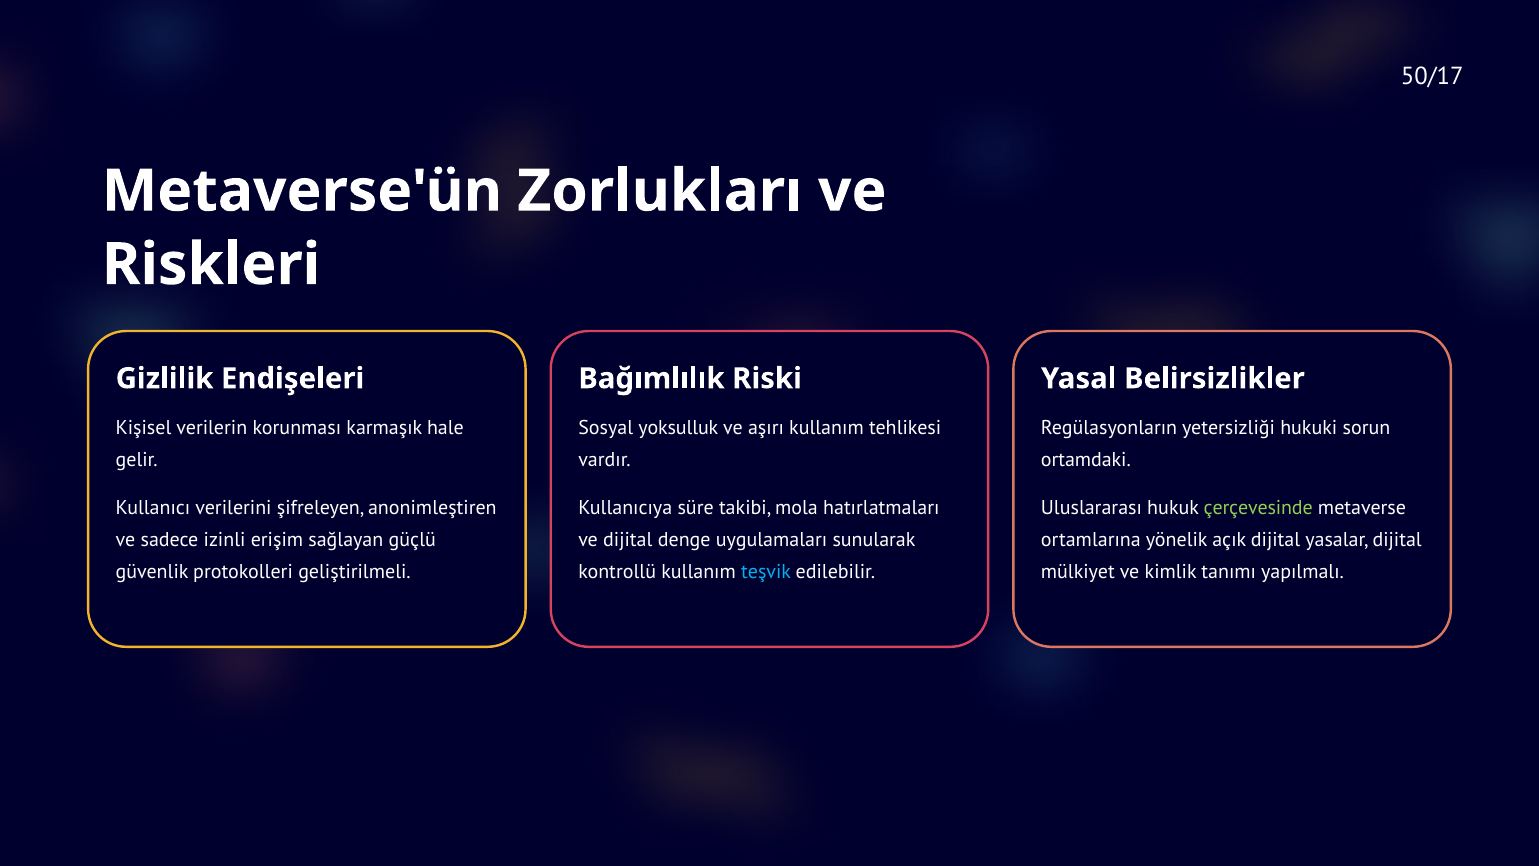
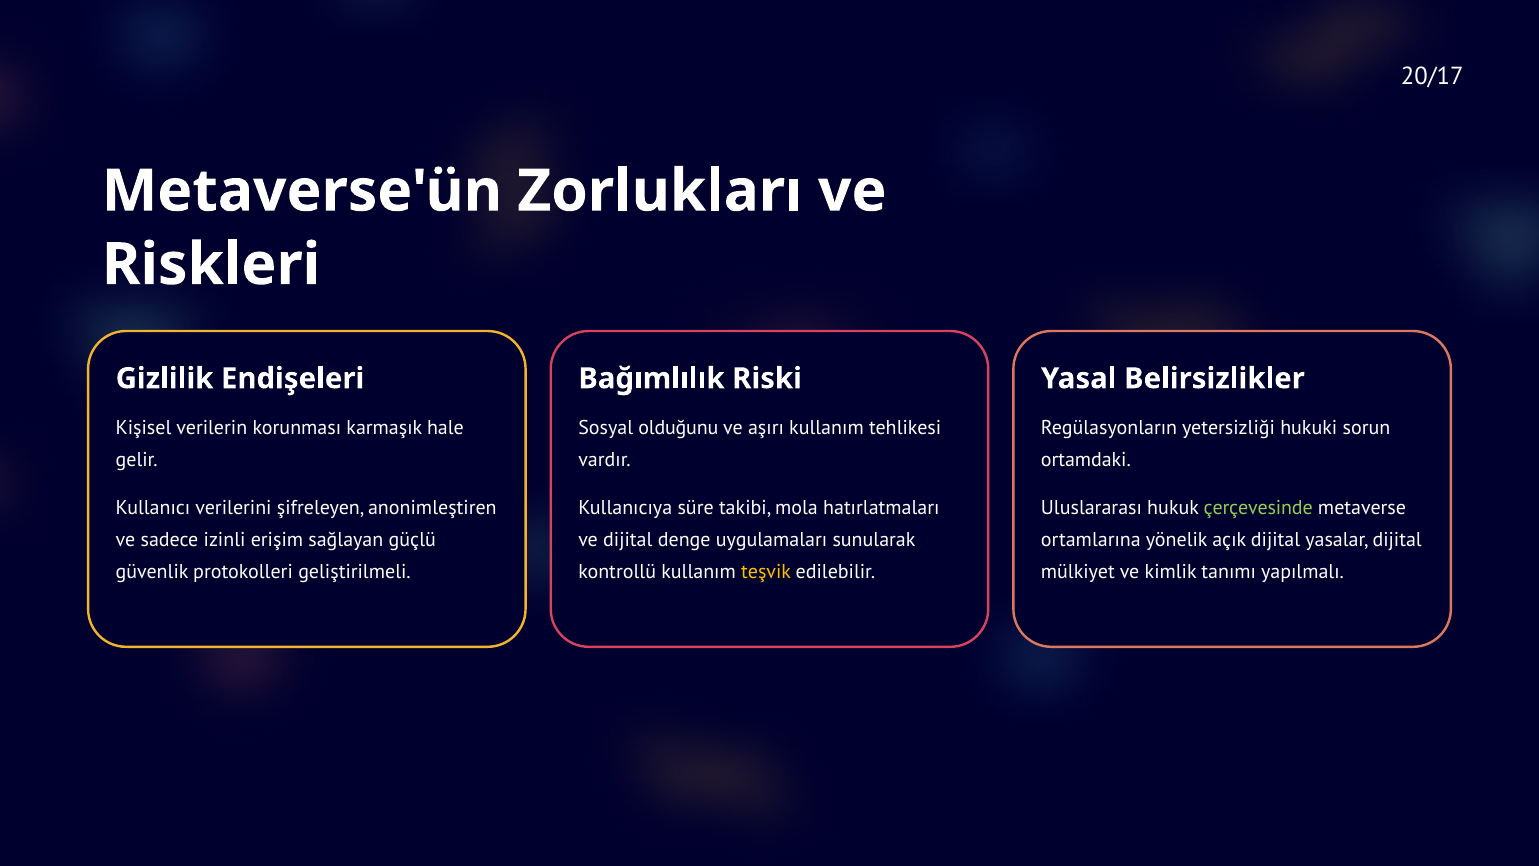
50/17: 50/17 -> 20/17
yoksulluk: yoksulluk -> olduğunu
teşvik colour: light blue -> yellow
